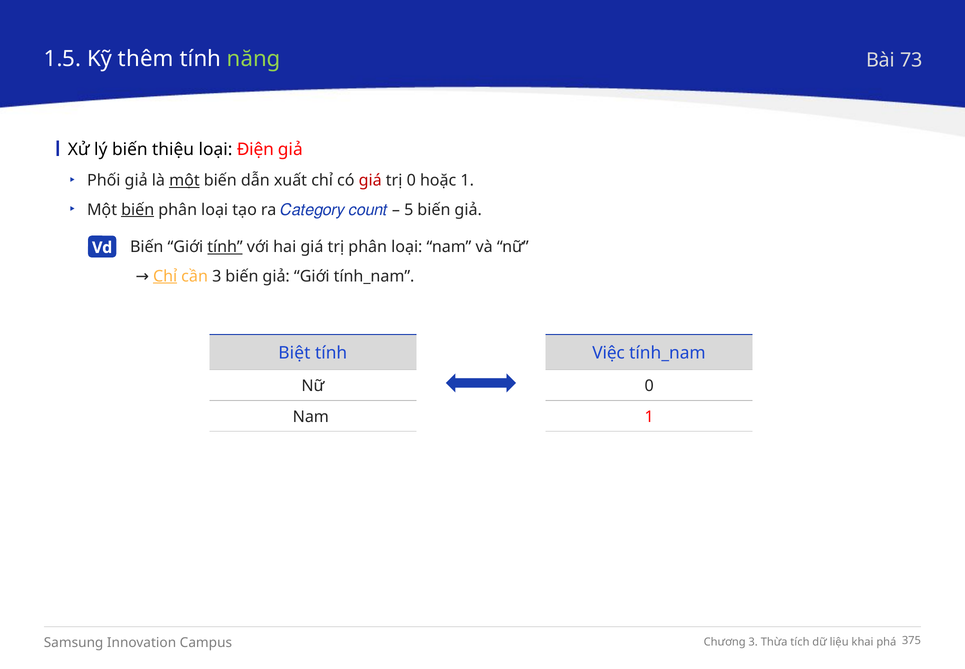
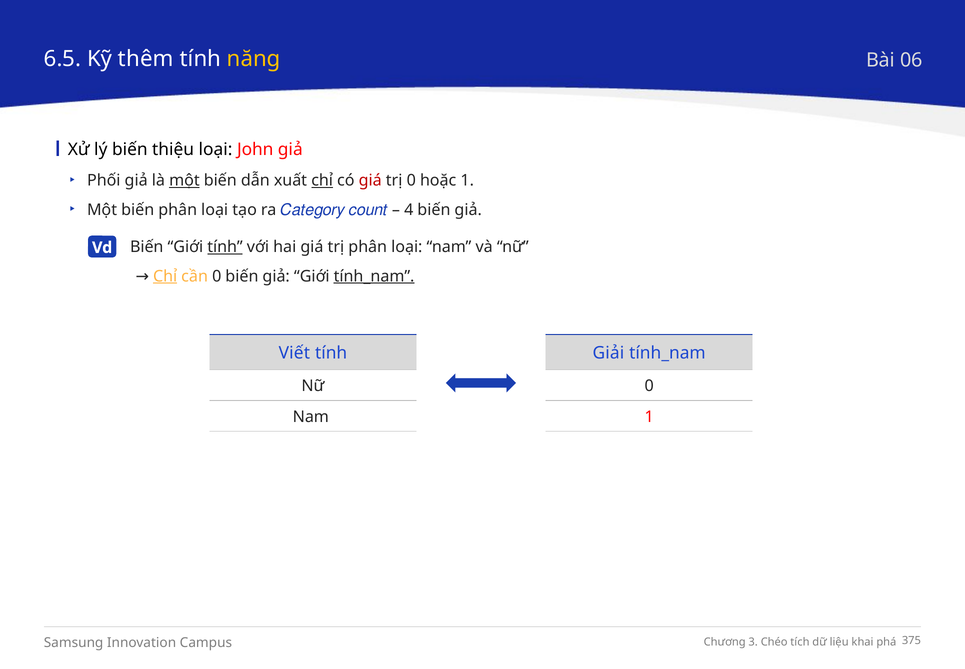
1.5: 1.5 -> 6.5
năng colour: light green -> yellow
73: 73 -> 06
Điện: Điện -> John
chỉ at (322, 180) underline: none -> present
biến at (138, 210) underline: present -> none
5: 5 -> 4
cần 3: 3 -> 0
tính_nam at (374, 276) underline: none -> present
Biệt: Biệt -> Viết
Việc: Việc -> Giải
Thừa: Thừa -> Chéo
